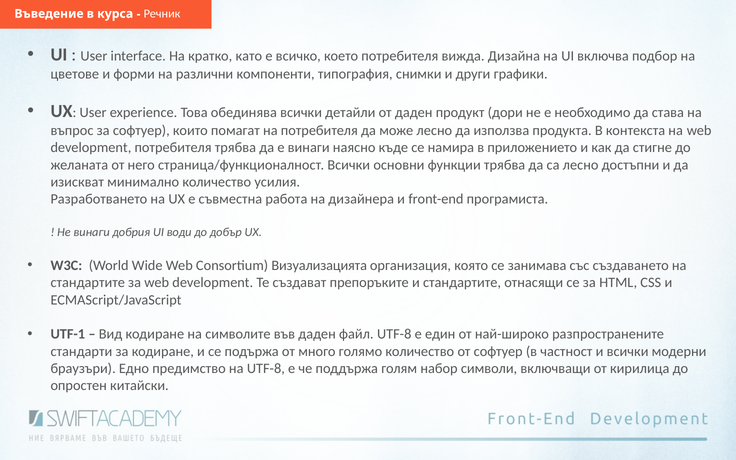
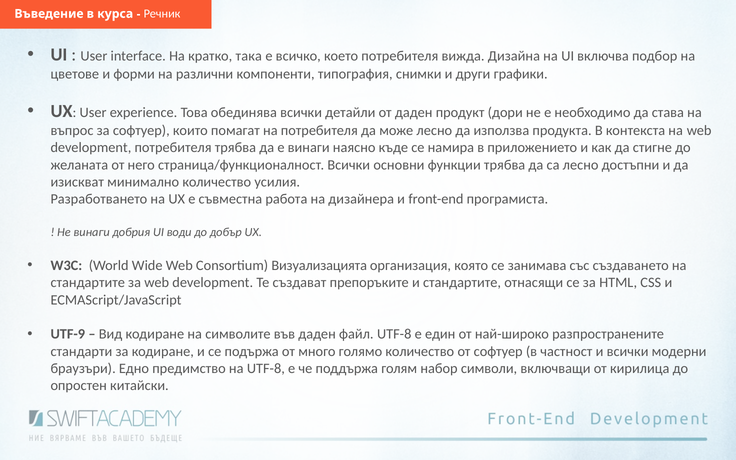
като: като -> така
UTF-1: UTF-1 -> UTF-9
